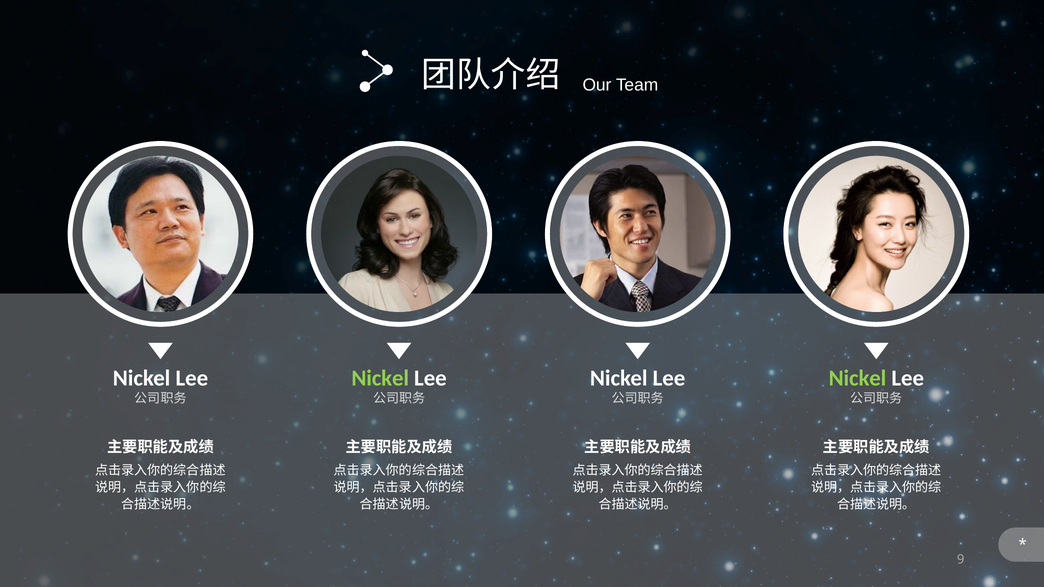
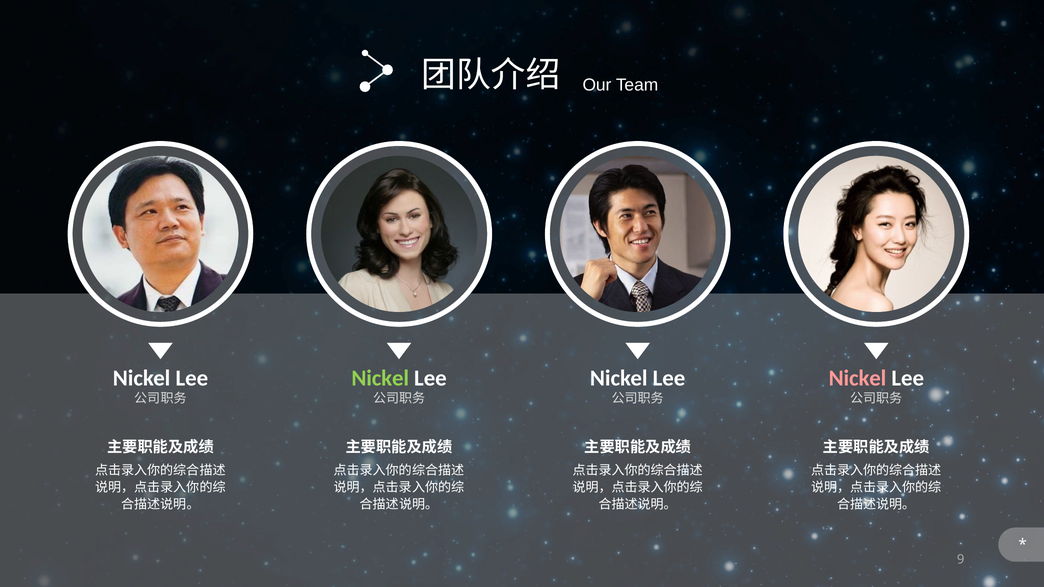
Nickel at (857, 379) colour: light green -> pink
